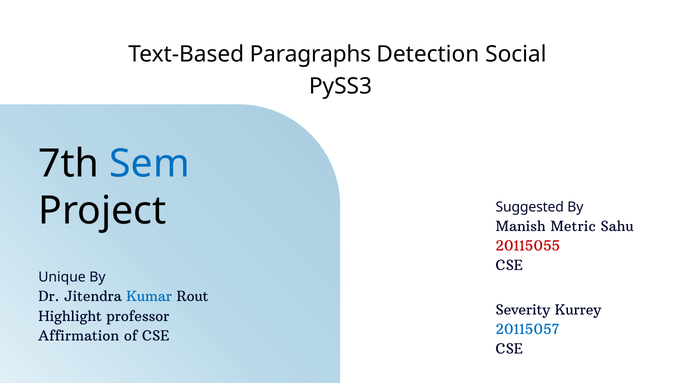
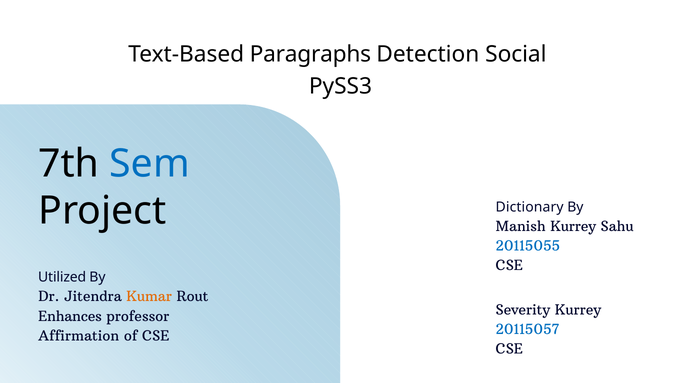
Suggested: Suggested -> Dictionary
Manish Metric: Metric -> Kurrey
20115055 colour: red -> blue
Unique: Unique -> Utilized
Kumar colour: blue -> orange
Highlight: Highlight -> Enhances
